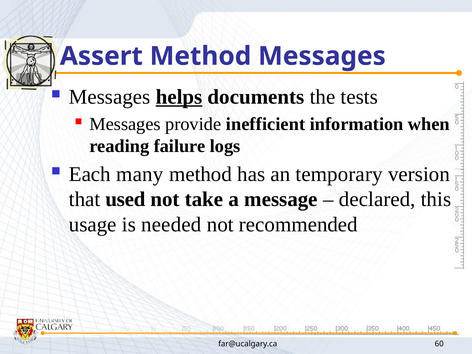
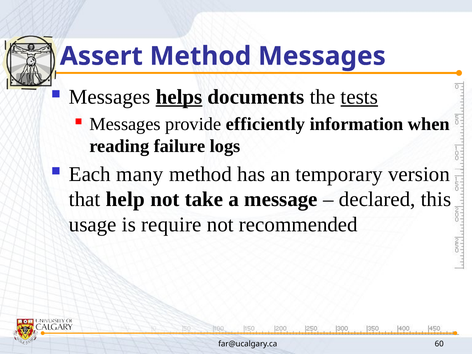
tests underline: none -> present
inefficient: inefficient -> efficiently
used: used -> help
needed: needed -> require
